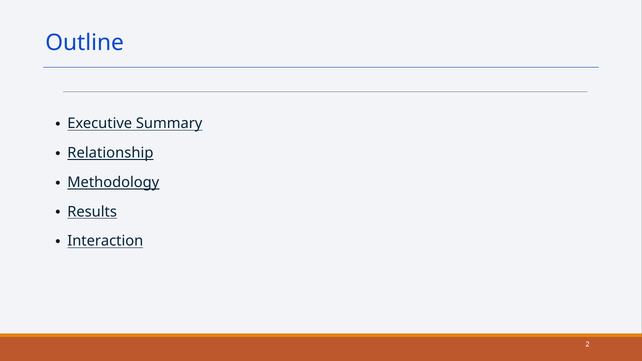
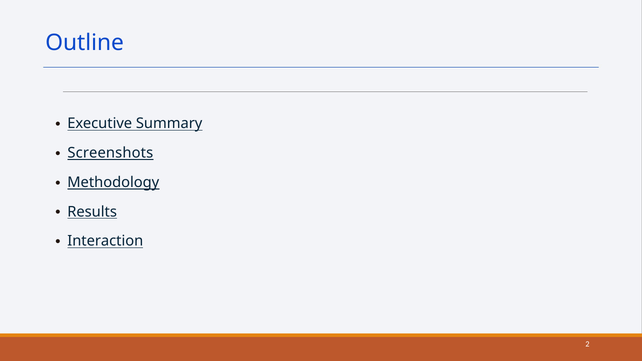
Relationship: Relationship -> Screenshots
